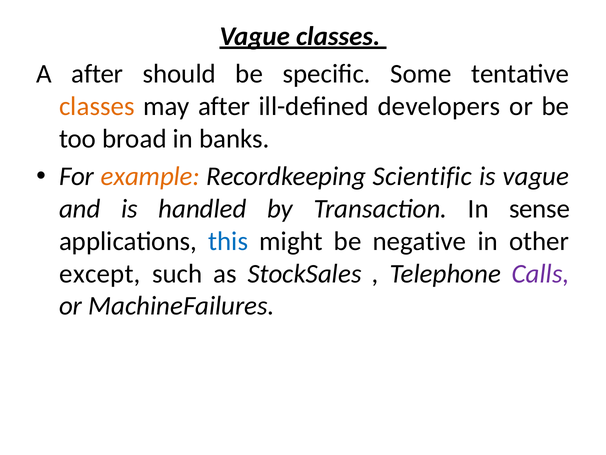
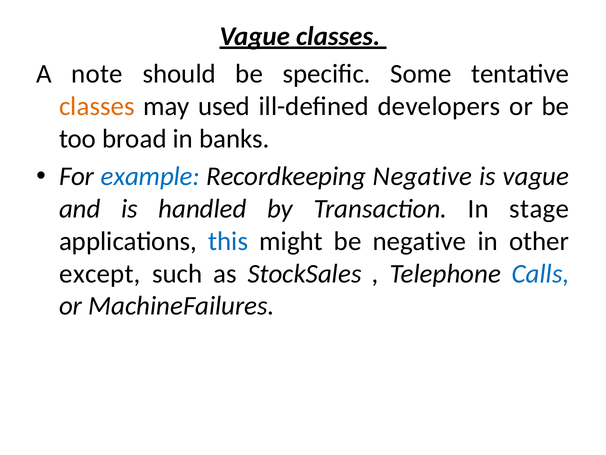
A after: after -> note
may after: after -> used
example colour: orange -> blue
Recordkeeping Scientific: Scientific -> Negative
sense: sense -> stage
Calls colour: purple -> blue
